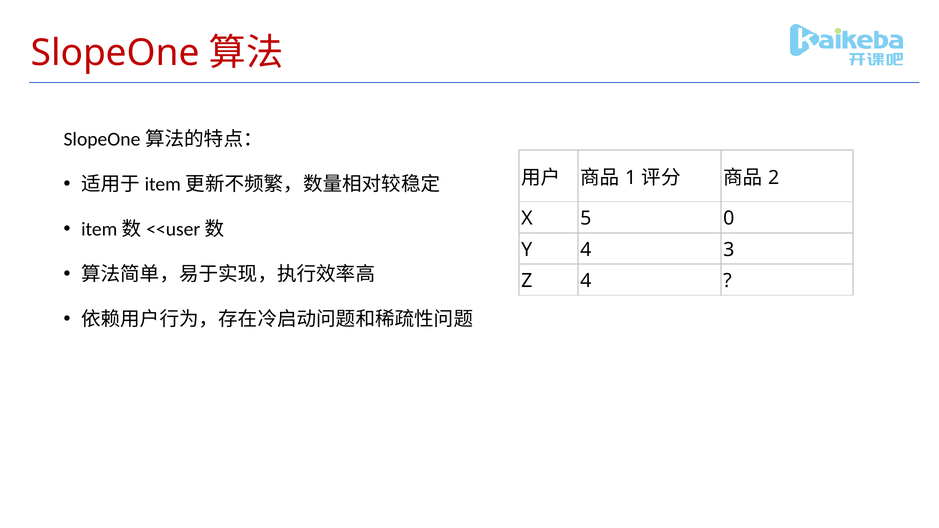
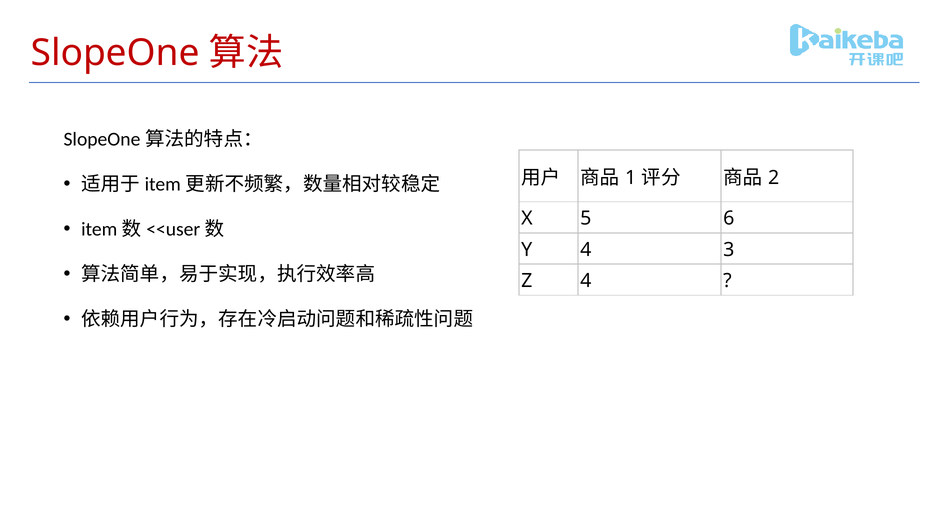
0: 0 -> 6
